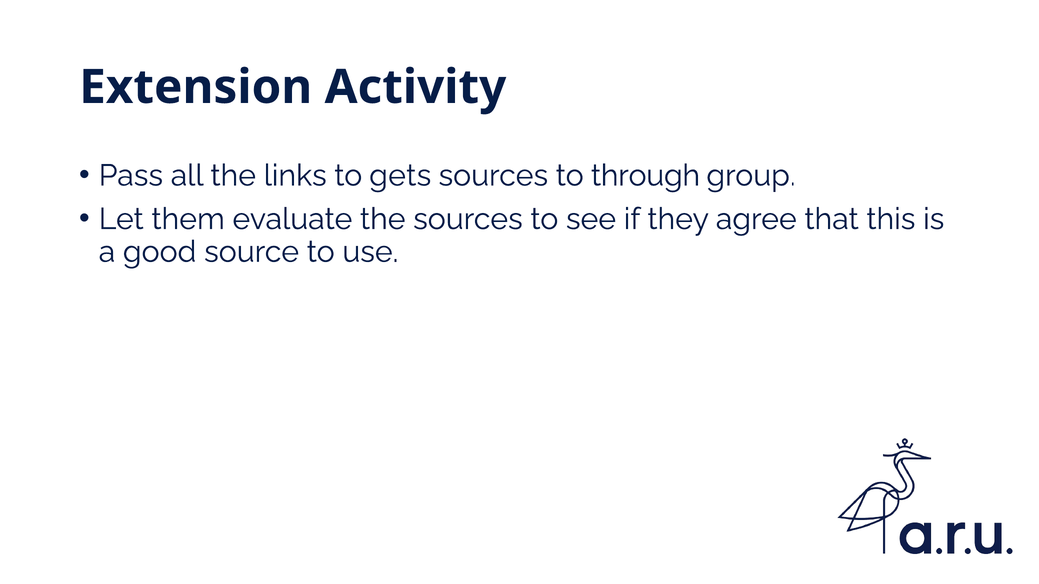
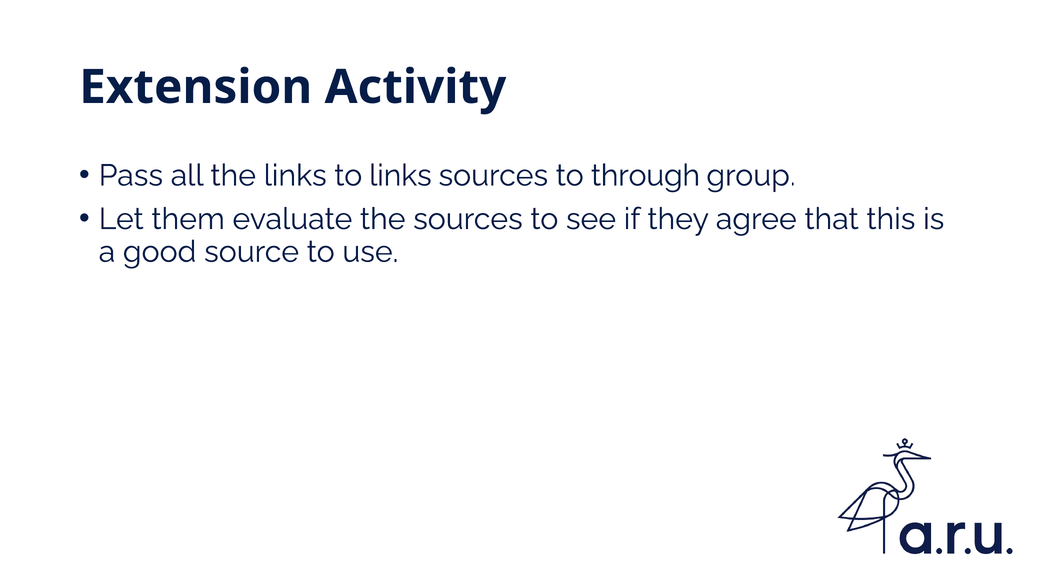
to gets: gets -> links
